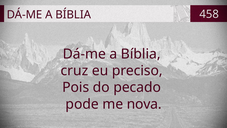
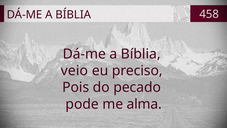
cruz: cruz -> veio
nova: nova -> alma
